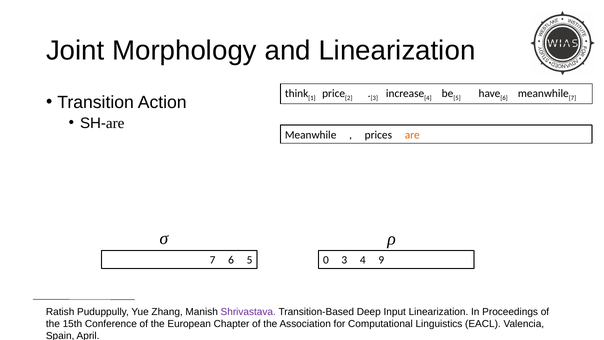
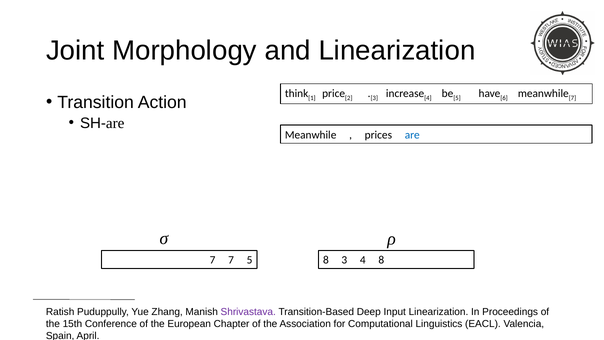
are colour: orange -> blue
7 6: 6 -> 7
5 0: 0 -> 8
4 9: 9 -> 8
